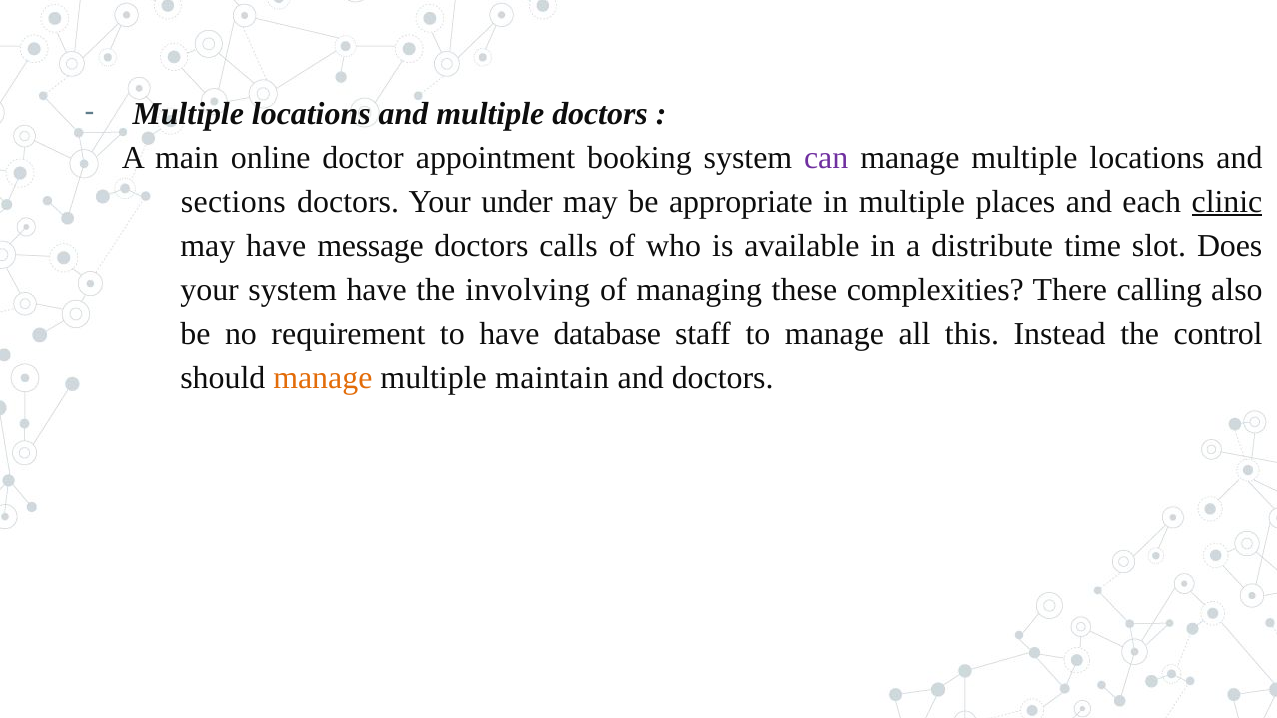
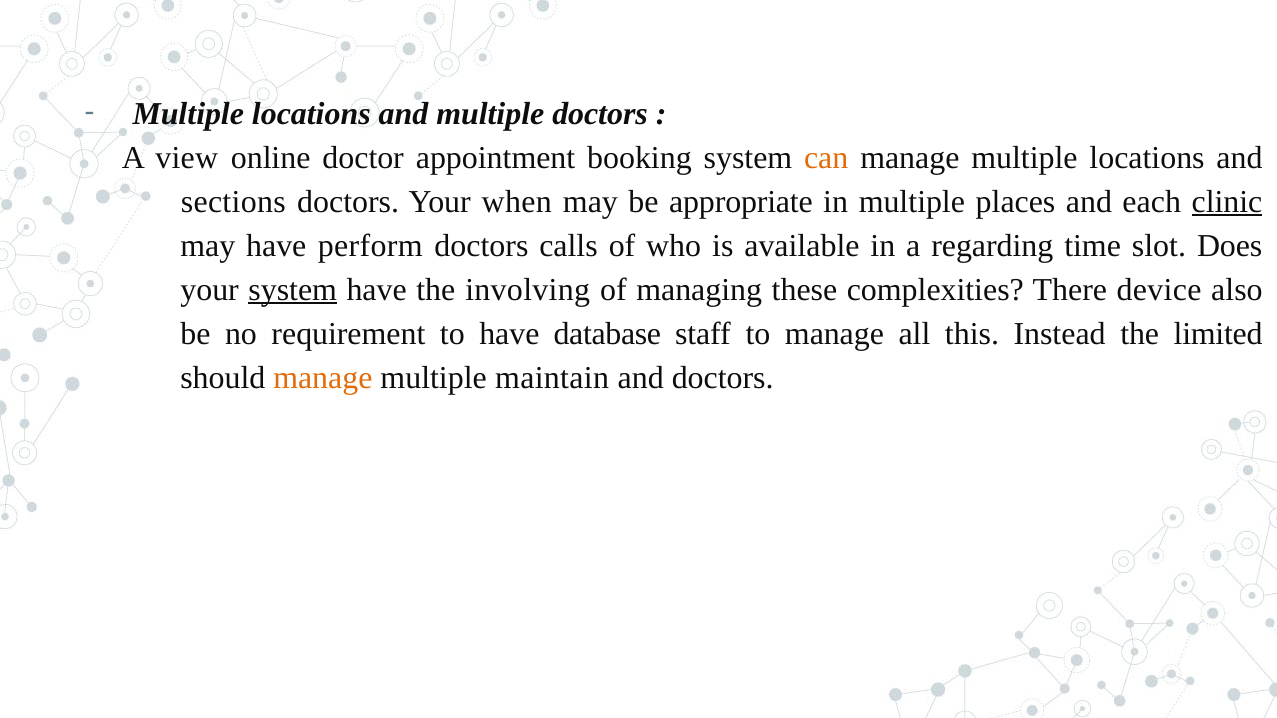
main: main -> view
can colour: purple -> orange
under: under -> when
message: message -> perform
distribute: distribute -> regarding
system at (293, 290) underline: none -> present
calling: calling -> device
control: control -> limited
